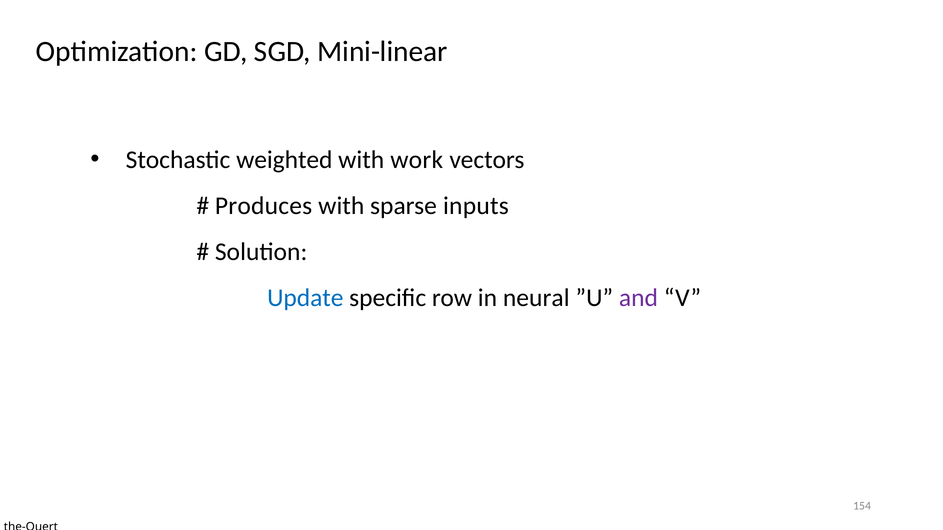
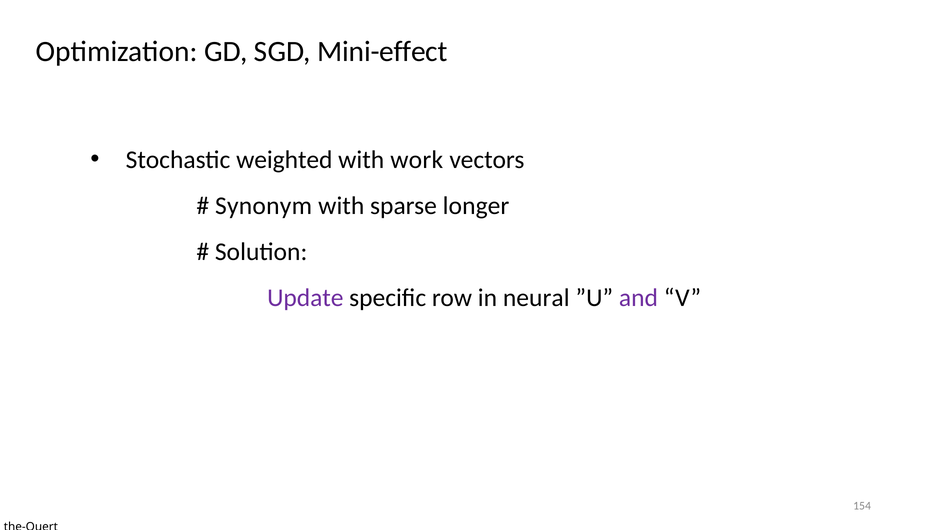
Mini-linear: Mini-linear -> Mini-effect
Produces: Produces -> Synonym
inputs: inputs -> longer
Update colour: blue -> purple
